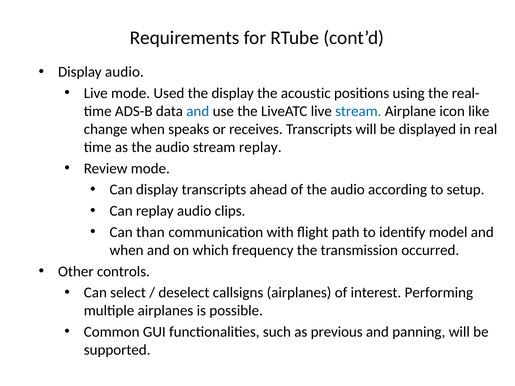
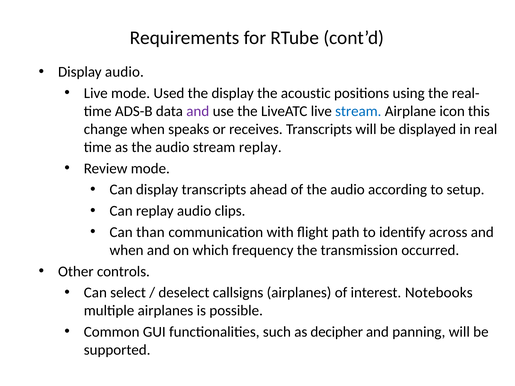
and at (198, 111) colour: blue -> purple
like: like -> this
model: model -> across
Performing: Performing -> Notebooks
previous: previous -> decipher
